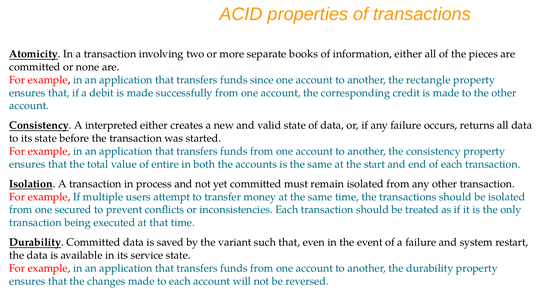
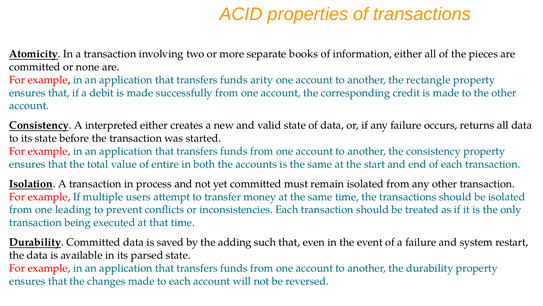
since: since -> arity
secured: secured -> leading
variant: variant -> adding
service: service -> parsed
